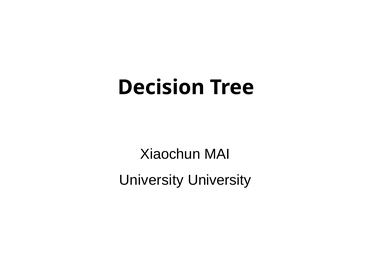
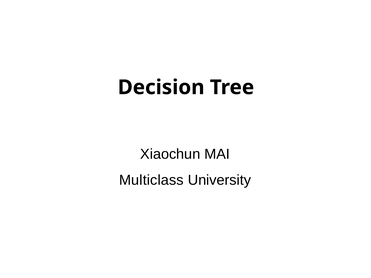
University at (151, 180): University -> Multiclass
